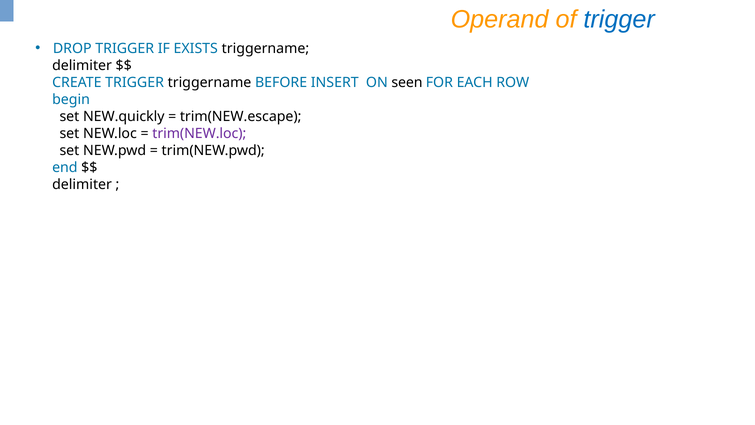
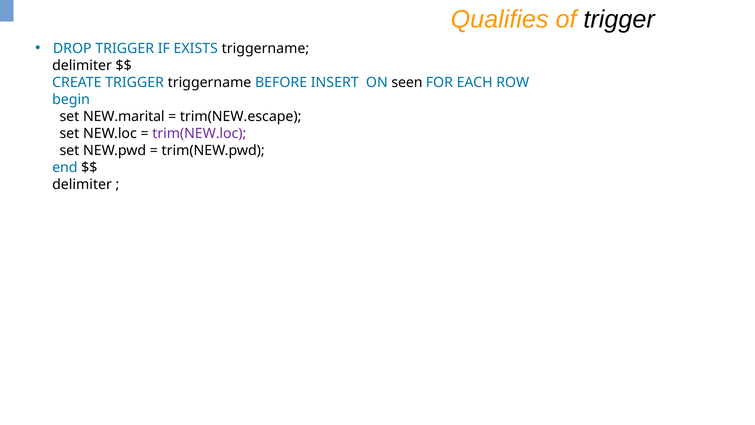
Operand: Operand -> Qualifies
trigger at (619, 20) colour: blue -> black
NEW.quickly: NEW.quickly -> NEW.marital
